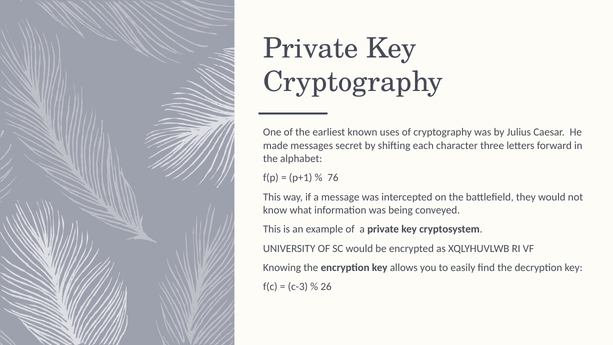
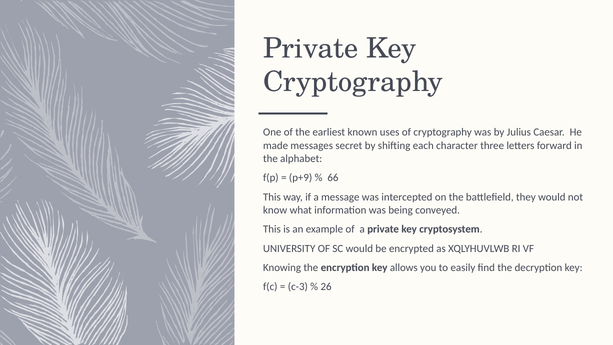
p+1: p+1 -> p+9
76: 76 -> 66
